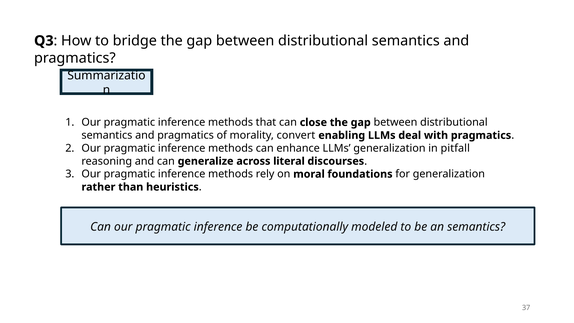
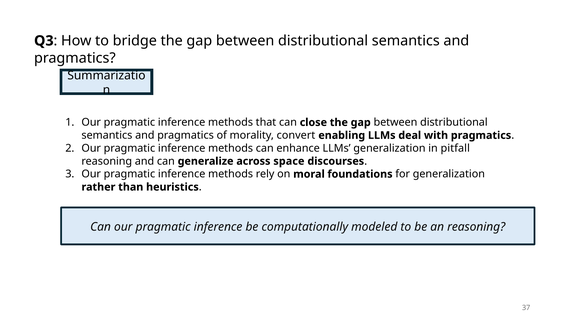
literal: literal -> space
an semantics: semantics -> reasoning
